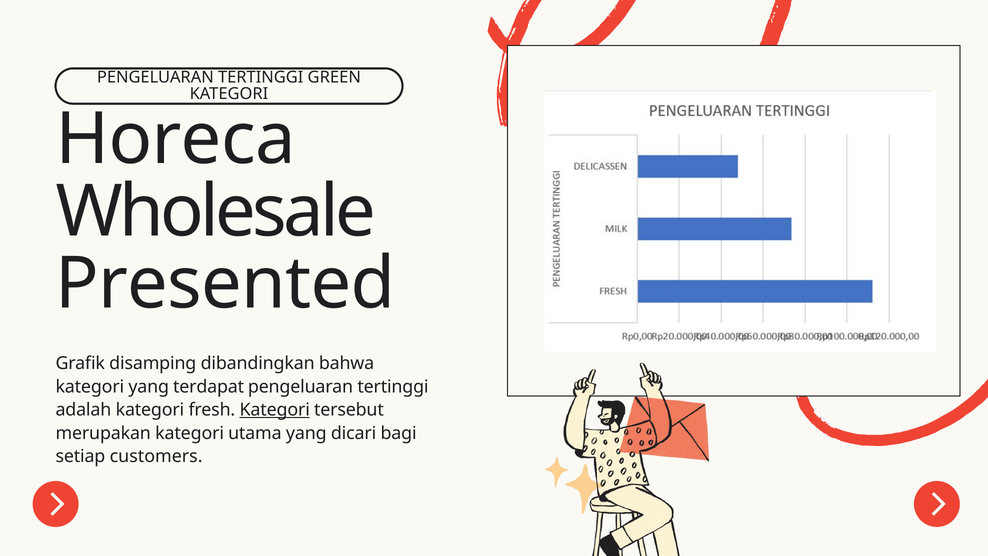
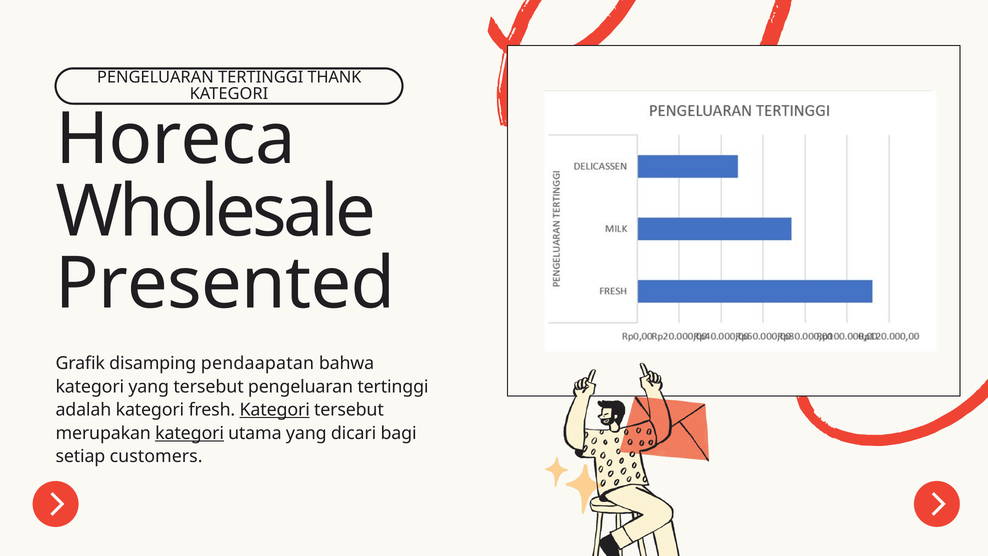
GREEN: GREEN -> THANK
dibandingkan: dibandingkan -> pendaapatan
yang terdapat: terdapat -> tersebut
kategori at (190, 433) underline: none -> present
